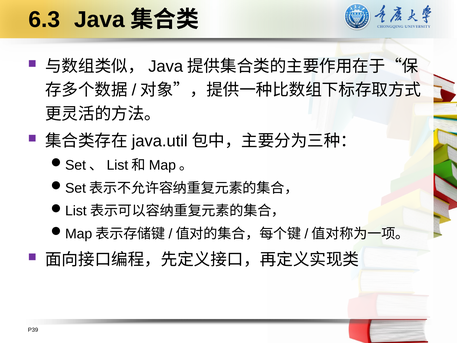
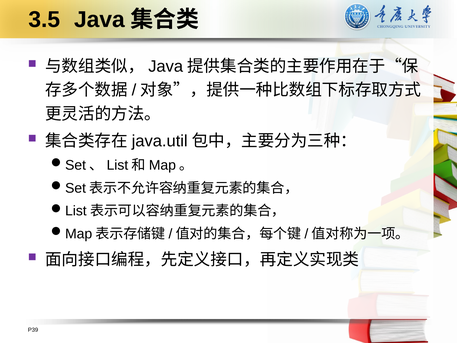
6.3: 6.3 -> 3.5
